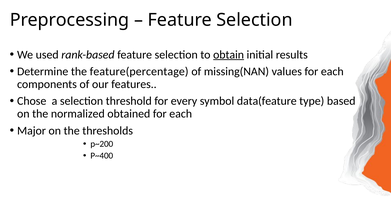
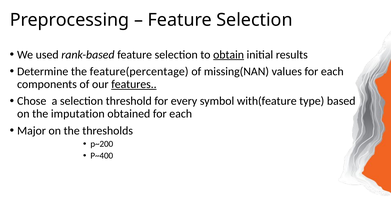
features underline: none -> present
data(feature: data(feature -> with(feature
normalized: normalized -> imputation
